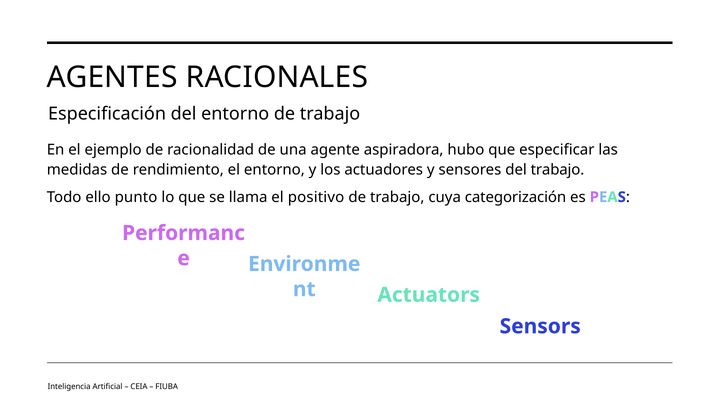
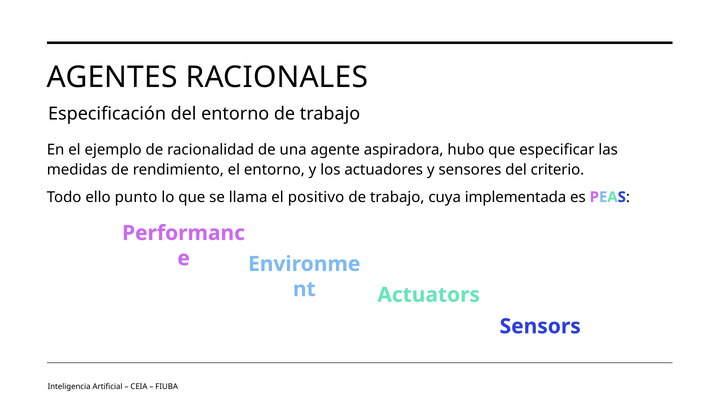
del trabajo: trabajo -> criterio
categorización: categorización -> implementada
